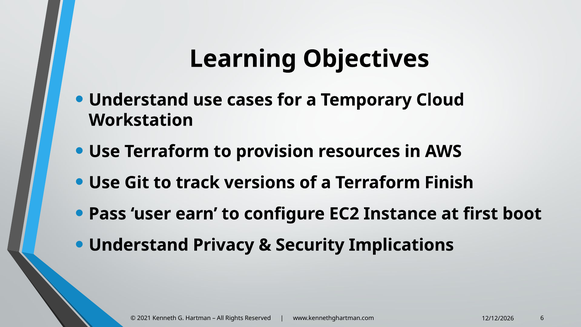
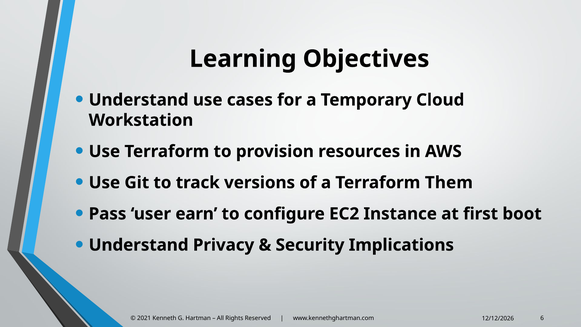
Finish: Finish -> Them
